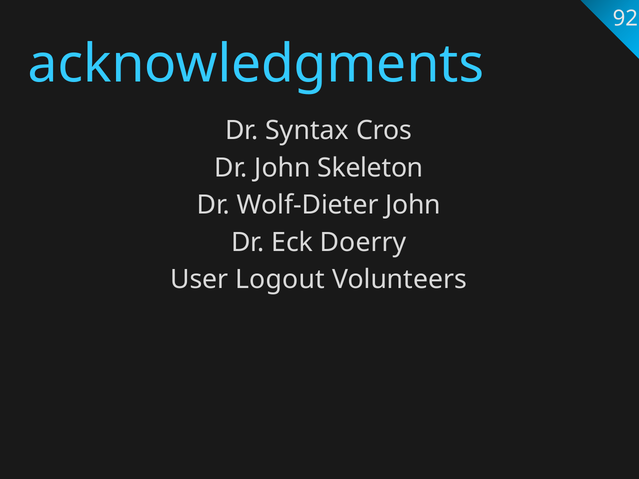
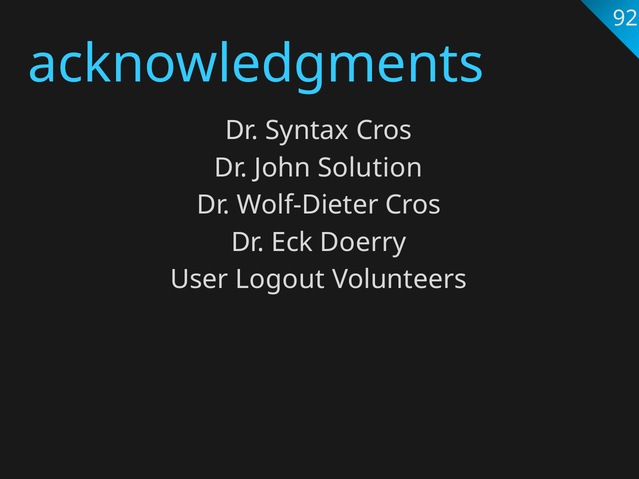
Skeleton: Skeleton -> Solution
Wolf-Dieter John: John -> Cros
